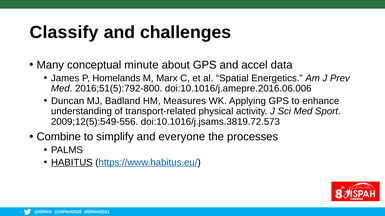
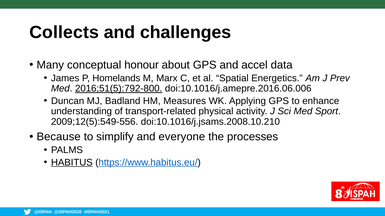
Classify: Classify -> Collects
minute: minute -> honour
2016;51(5):792-800 underline: none -> present
doi:10.1016/j.jsams.3819.72.573: doi:10.1016/j.jsams.3819.72.573 -> doi:10.1016/j.jsams.2008.10.210
Combine: Combine -> Because
